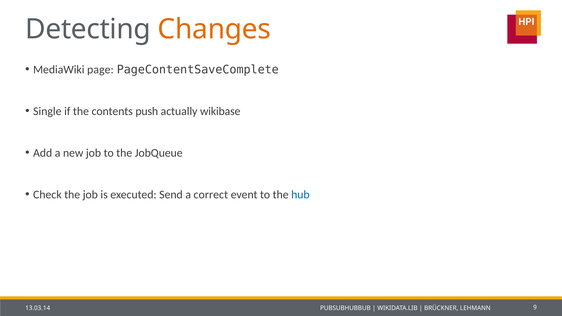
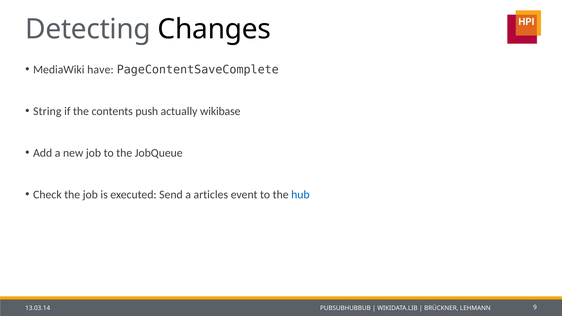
Changes colour: orange -> black
page: page -> have
Single: Single -> String
correct: correct -> articles
